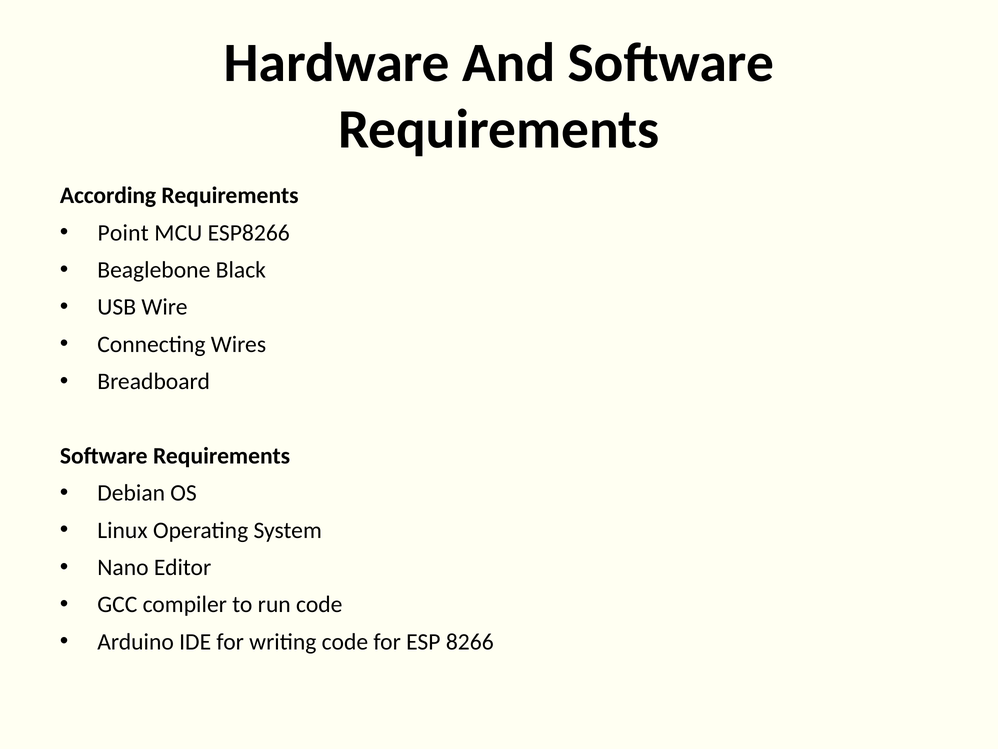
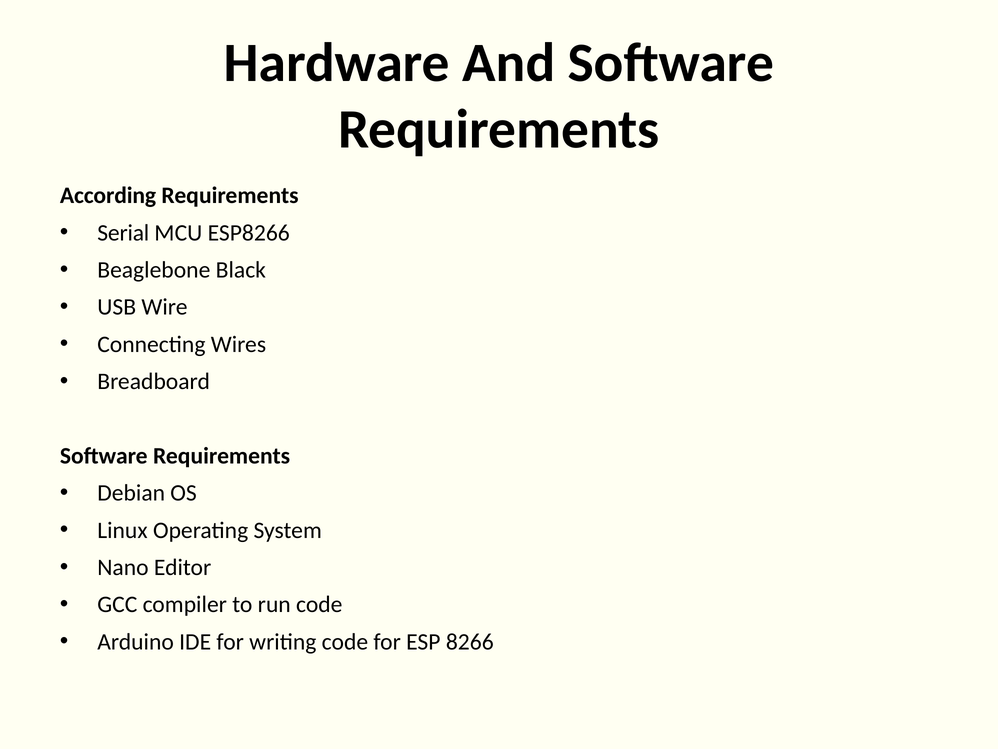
Point: Point -> Serial
